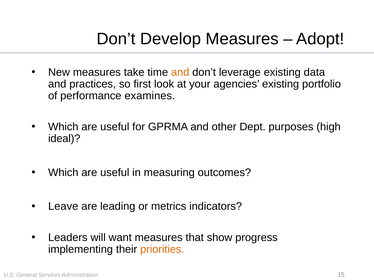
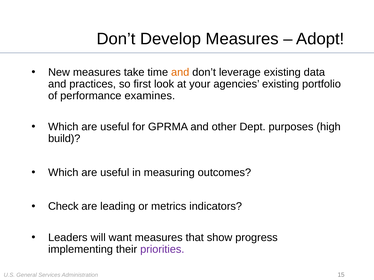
ideal: ideal -> build
Leave: Leave -> Check
priorities colour: orange -> purple
